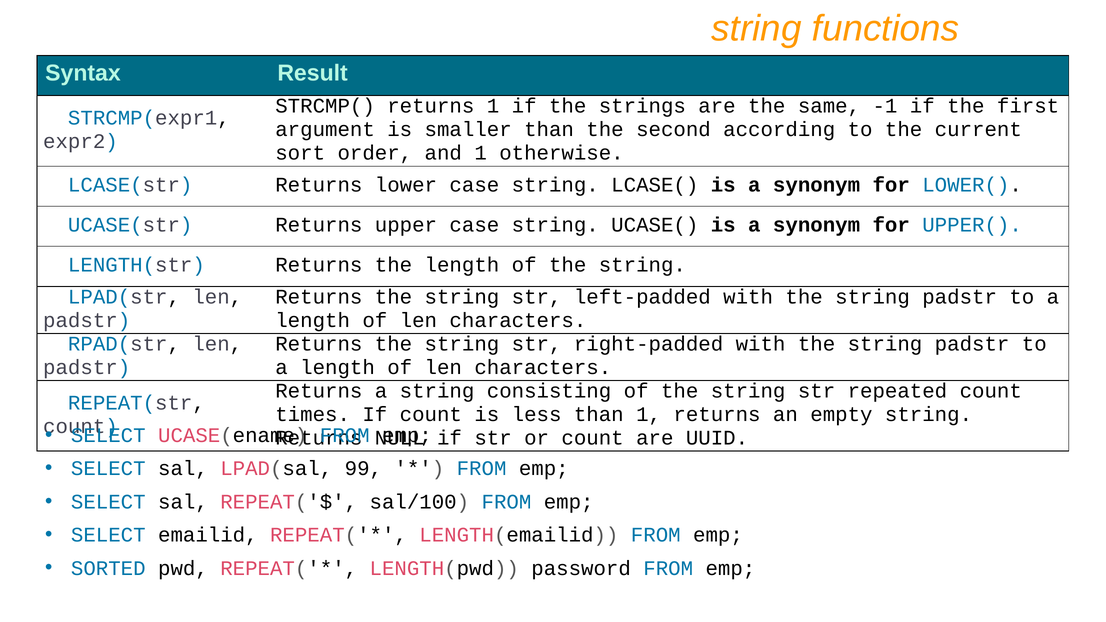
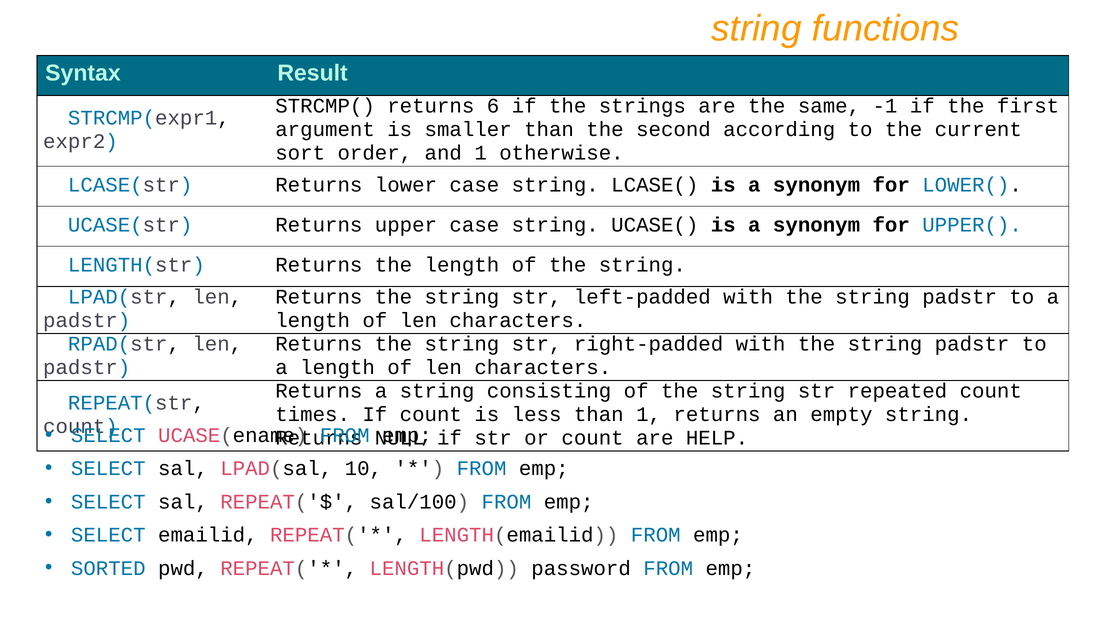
returns 1: 1 -> 6
UUID: UUID -> HELP
99: 99 -> 10
